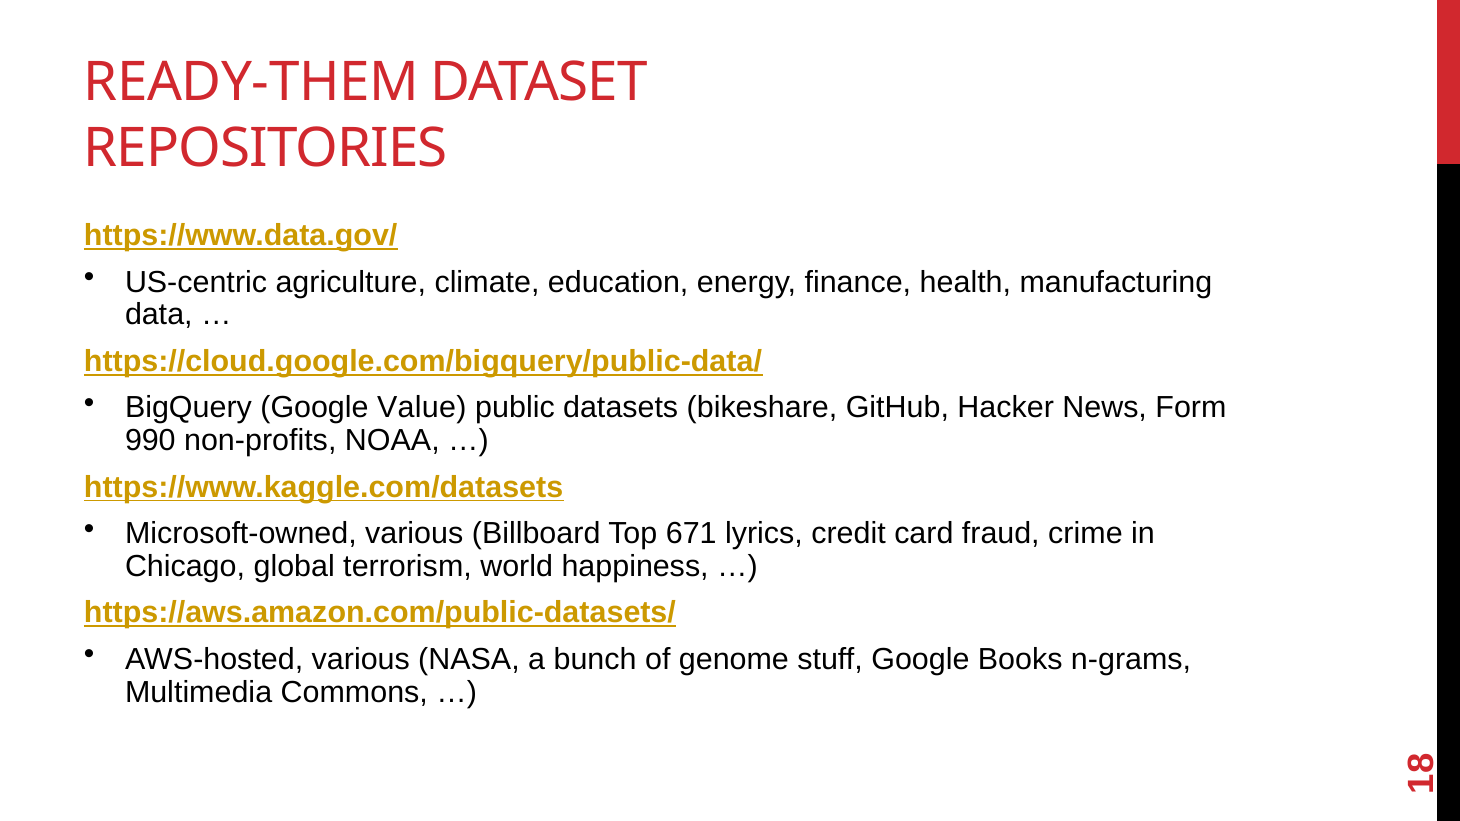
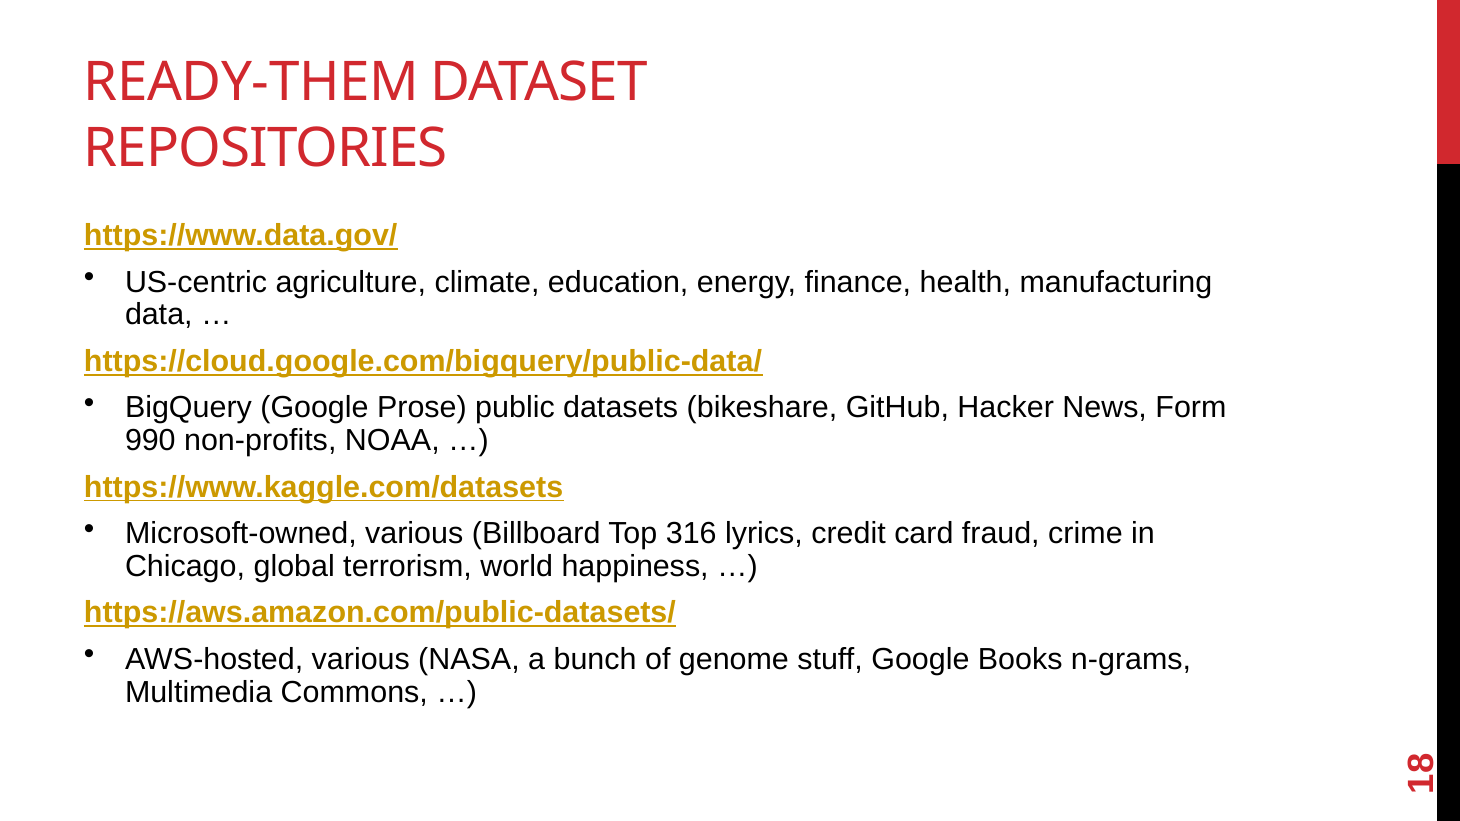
Value: Value -> Prose
671: 671 -> 316
